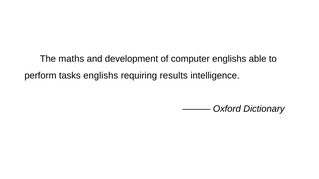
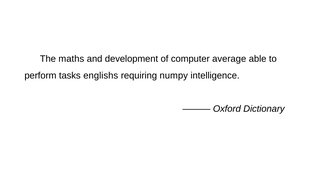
computer englishs: englishs -> average
results: results -> numpy
